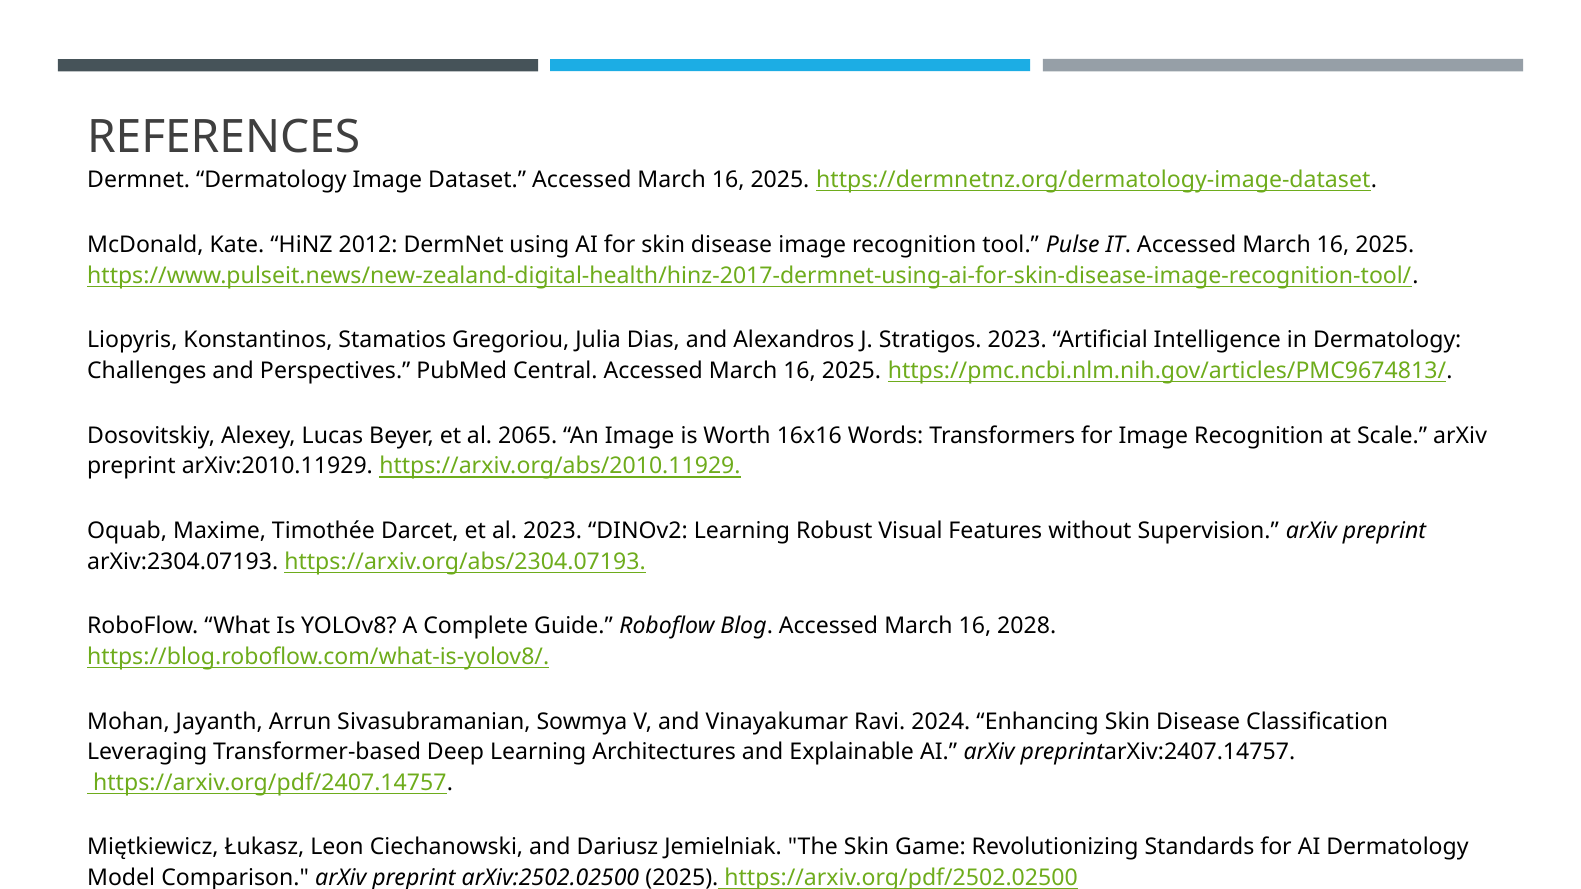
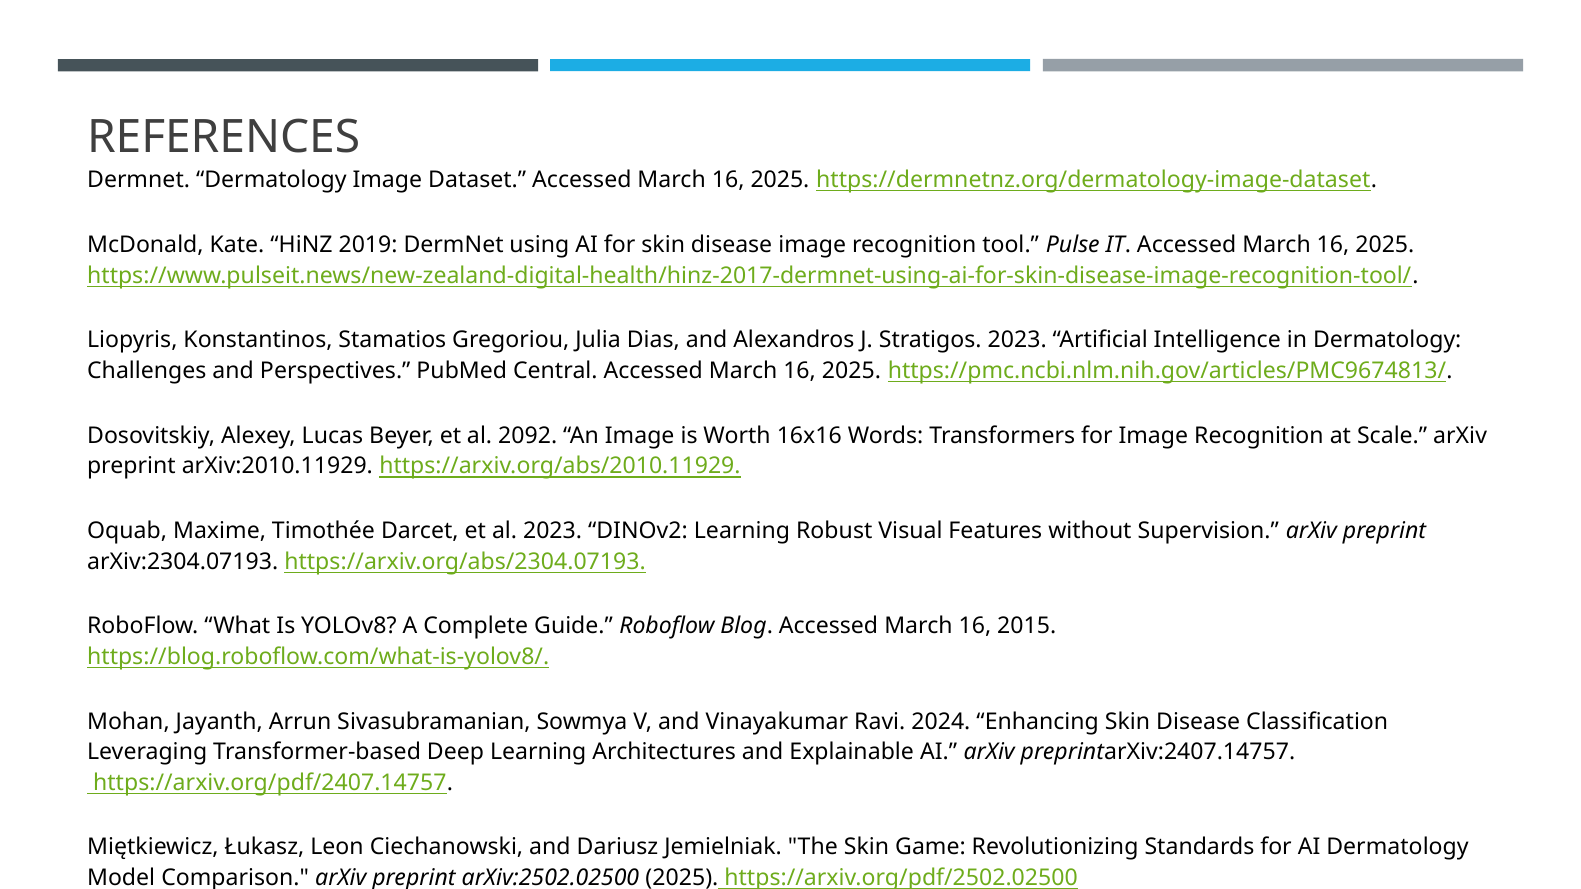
2012: 2012 -> 2019
2065: 2065 -> 2092
2028: 2028 -> 2015
